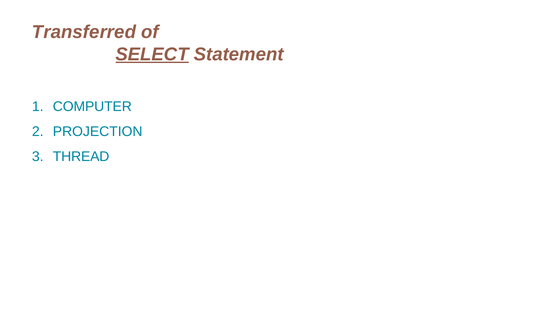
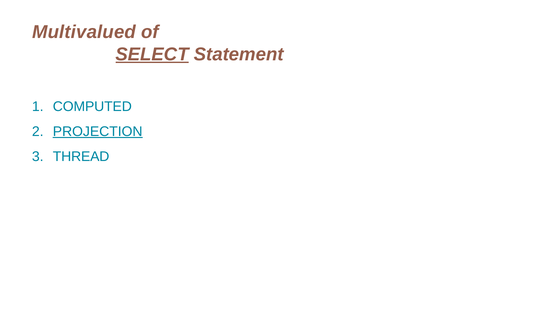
Transferred: Transferred -> Multivalued
COMPUTER: COMPUTER -> COMPUTED
PROJECTION underline: none -> present
